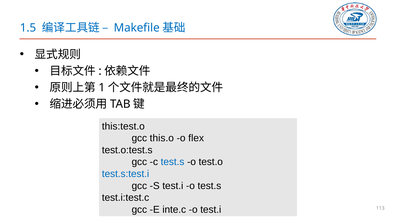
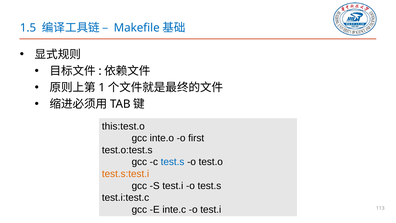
this.o: this.o -> inte.o
flex: flex -> first
test.s:test.i colour: blue -> orange
